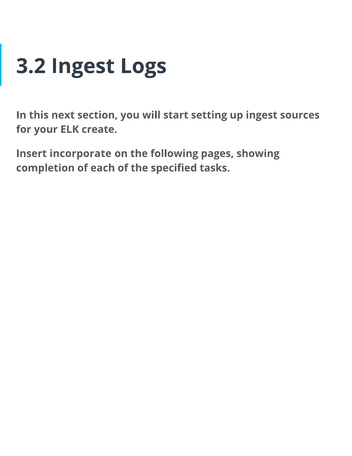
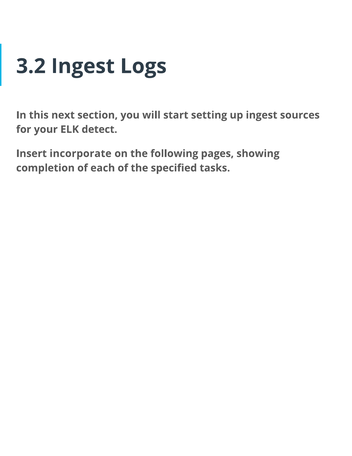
create: create -> detect
